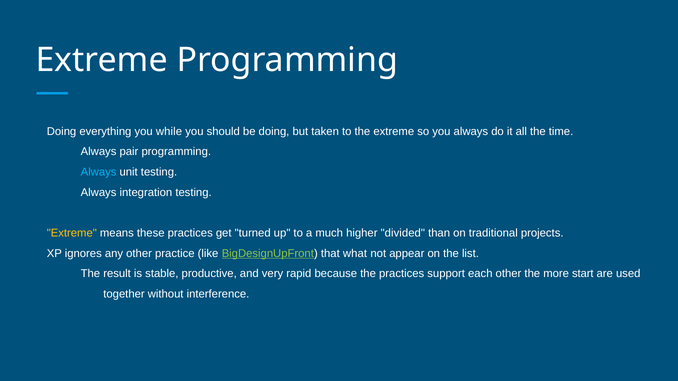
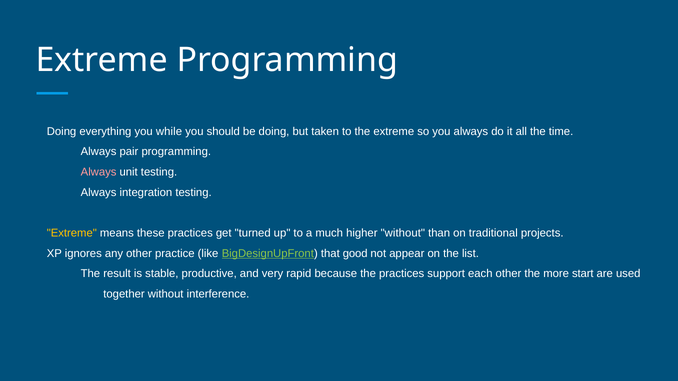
Always at (99, 172) colour: light blue -> pink
higher divided: divided -> without
what: what -> good
